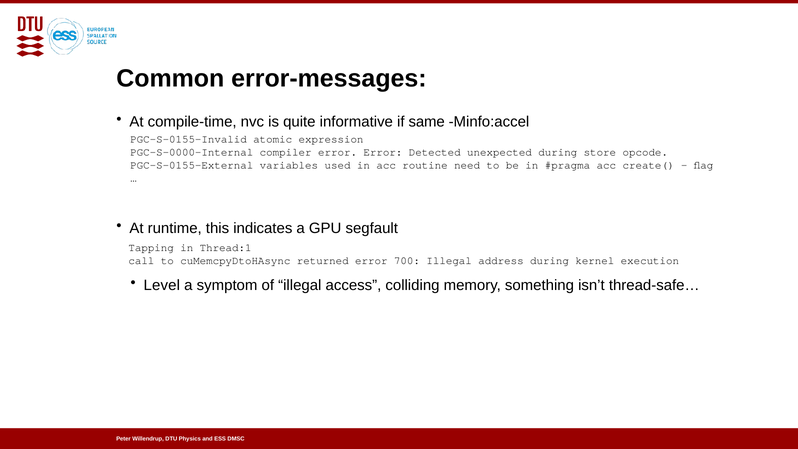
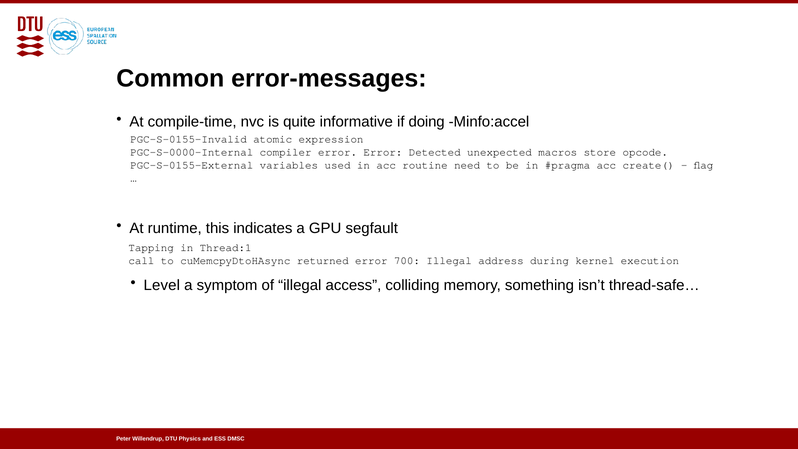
same: same -> doing
unexpected during: during -> macros
